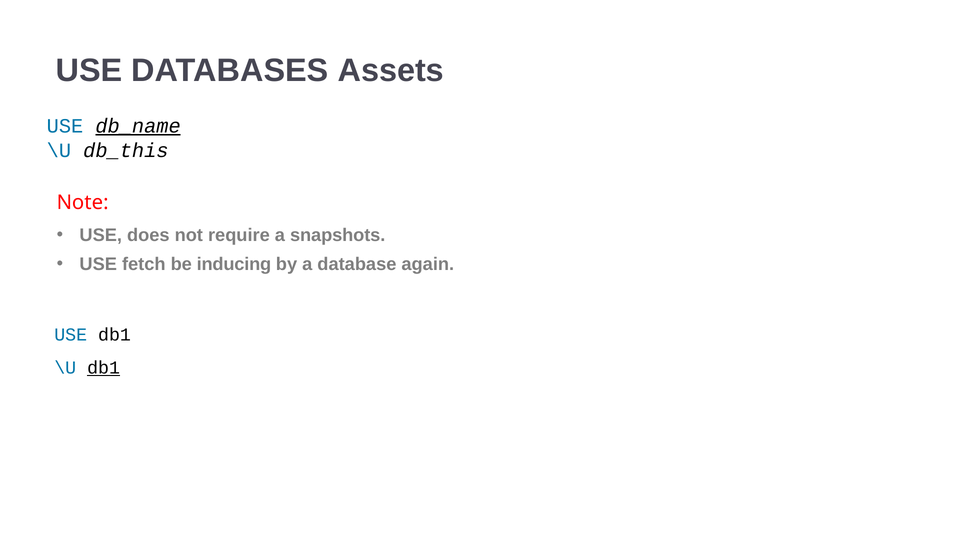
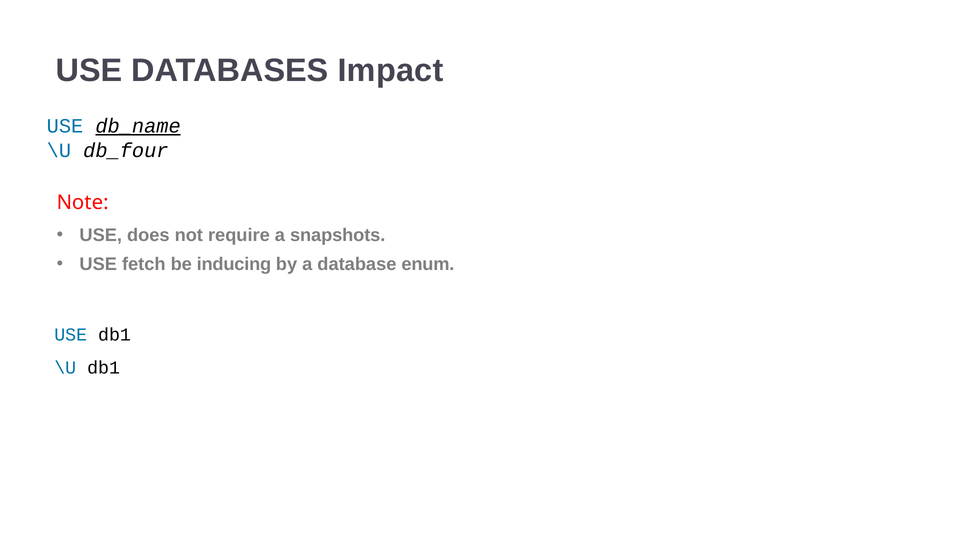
Assets: Assets -> Impact
db_this: db_this -> db_four
again: again -> enum
db1 at (104, 368) underline: present -> none
